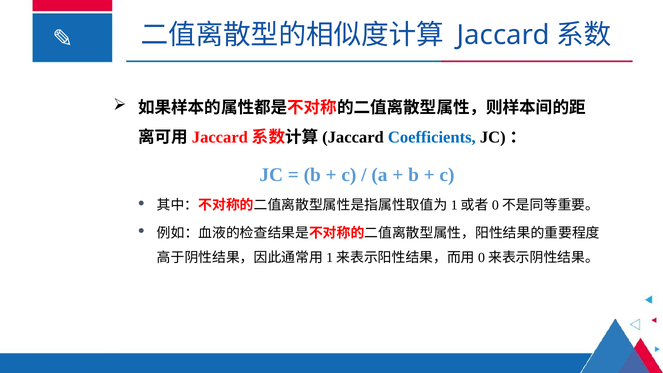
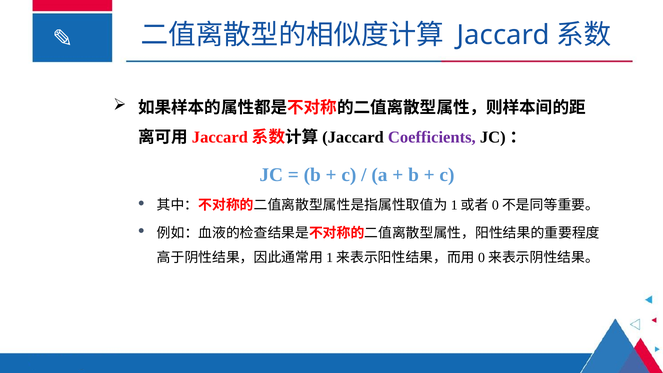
Coefficients colour: blue -> purple
